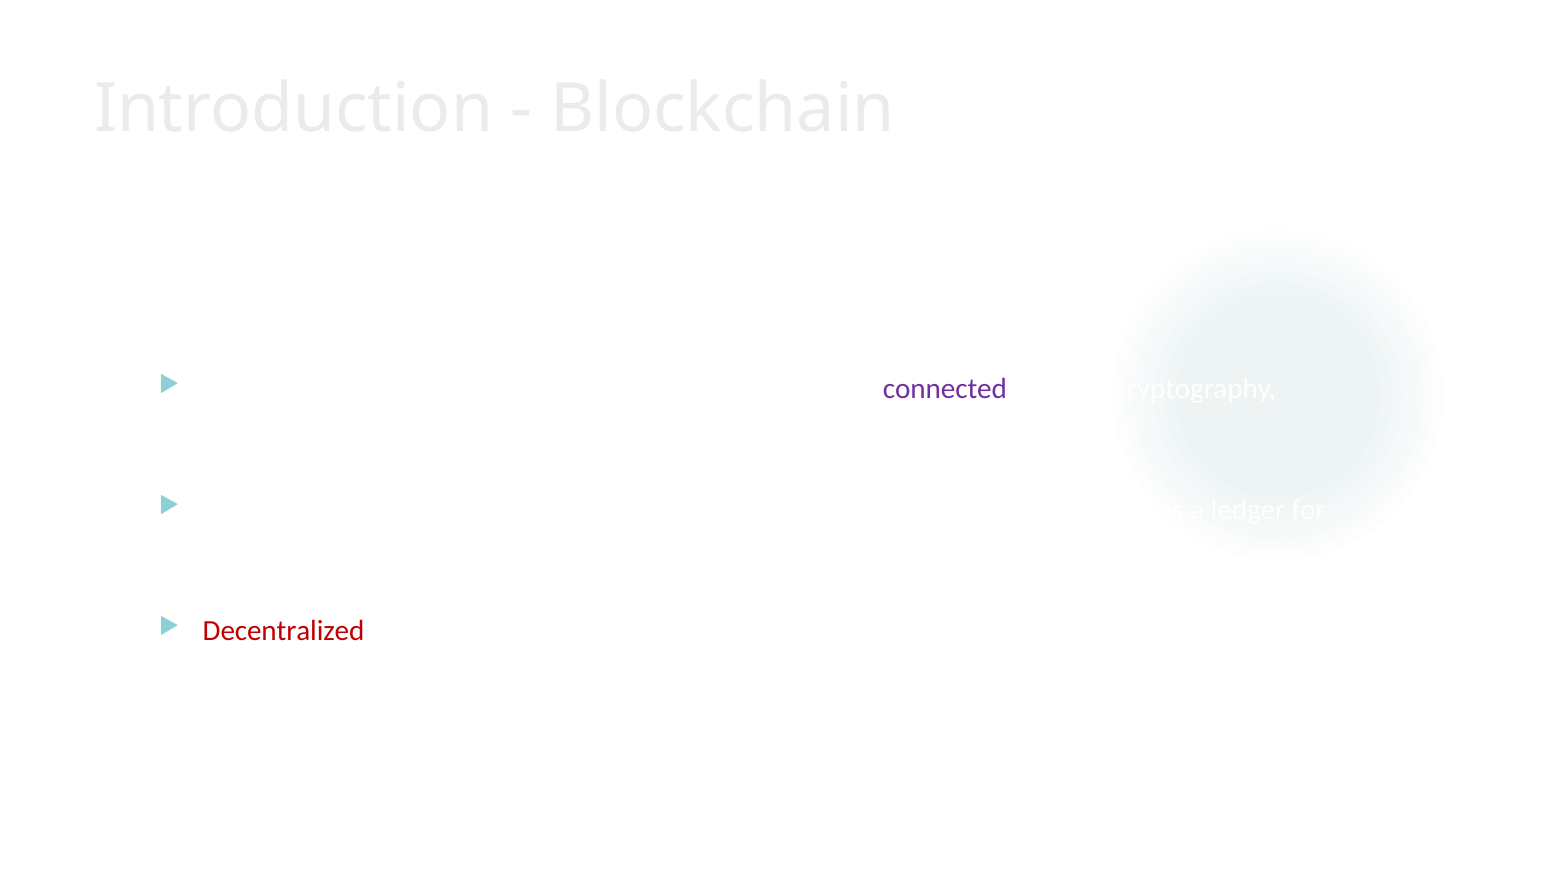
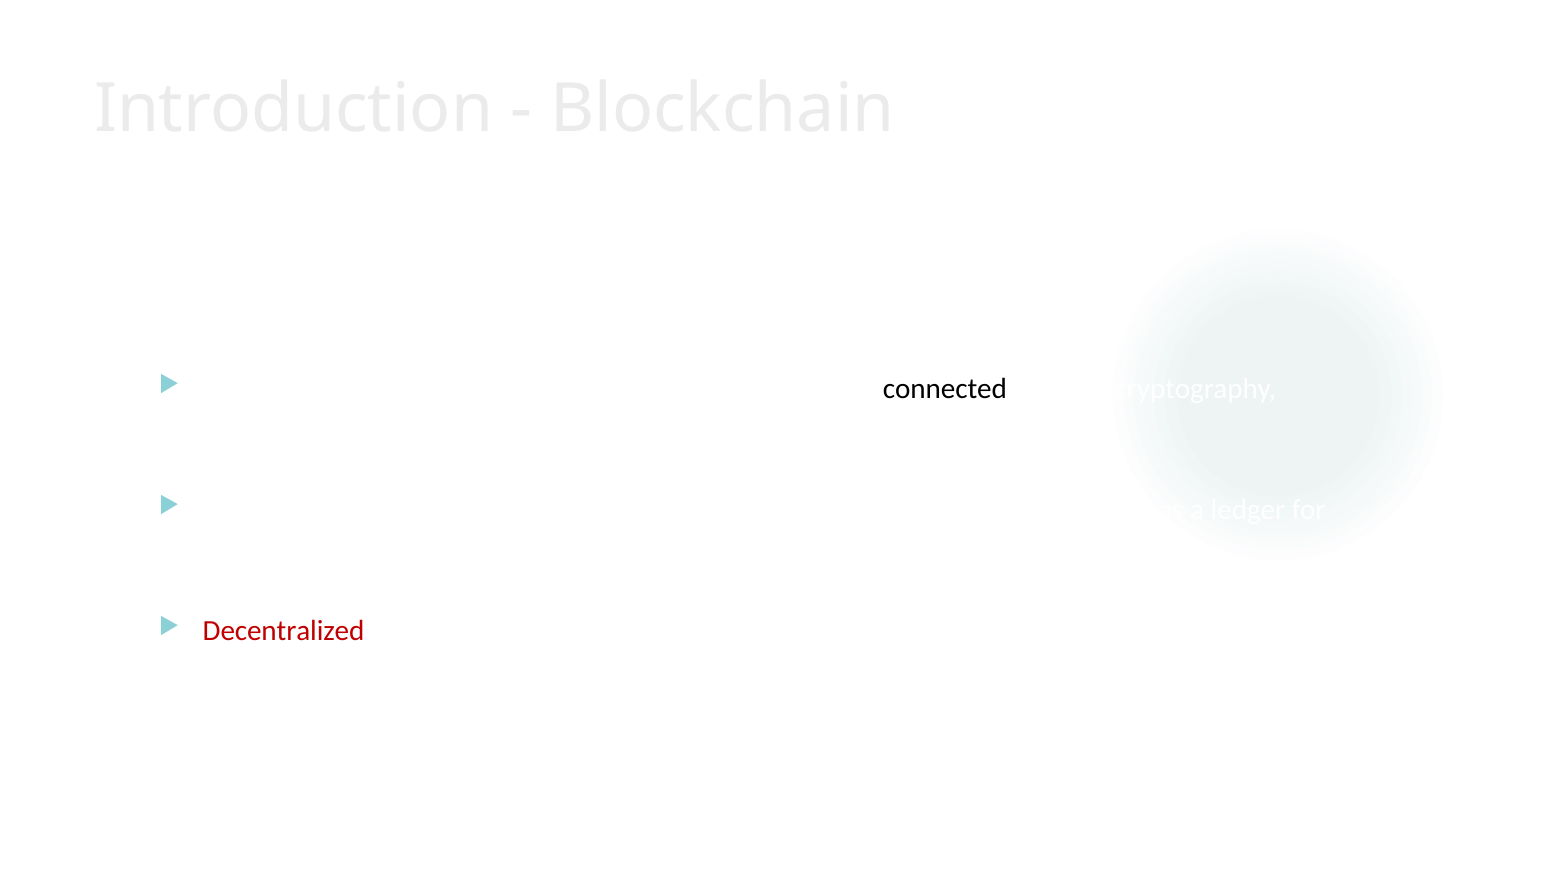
connected colour: purple -> black
